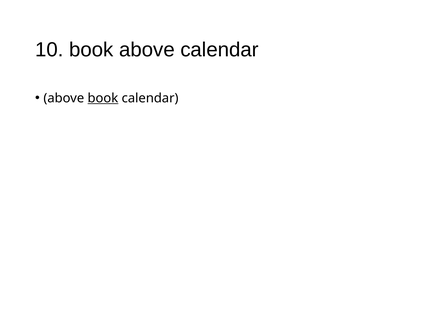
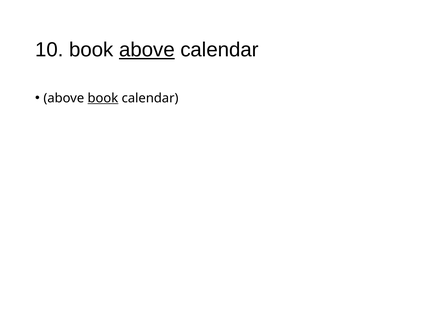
above at (147, 50) underline: none -> present
